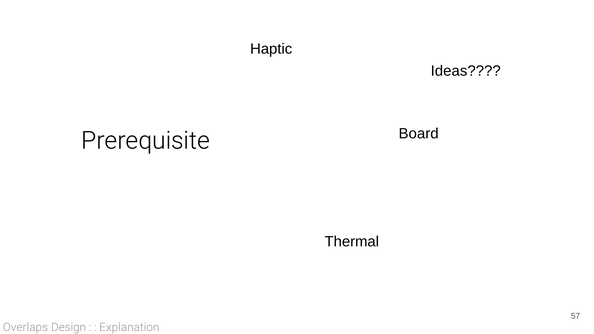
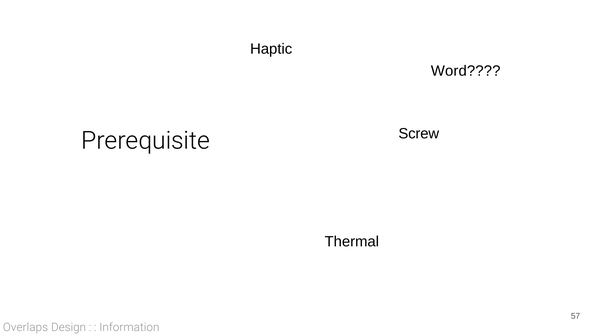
Ideas: Ideas -> Word
Board: Board -> Screw
Explanation: Explanation -> Information
